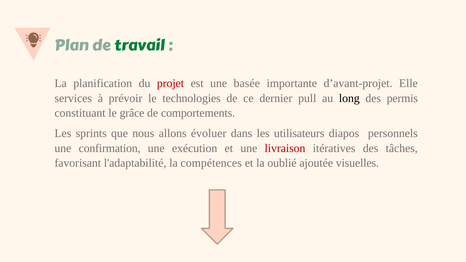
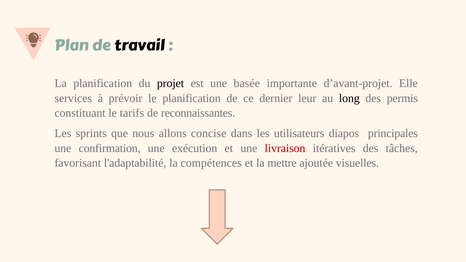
travail colour: green -> black
projet colour: red -> black
le technologies: technologies -> planification
pull: pull -> leur
grâce: grâce -> tarifs
comportements: comportements -> reconnaissantes
évoluer: évoluer -> concise
personnels: personnels -> principales
oublié: oublié -> mettre
